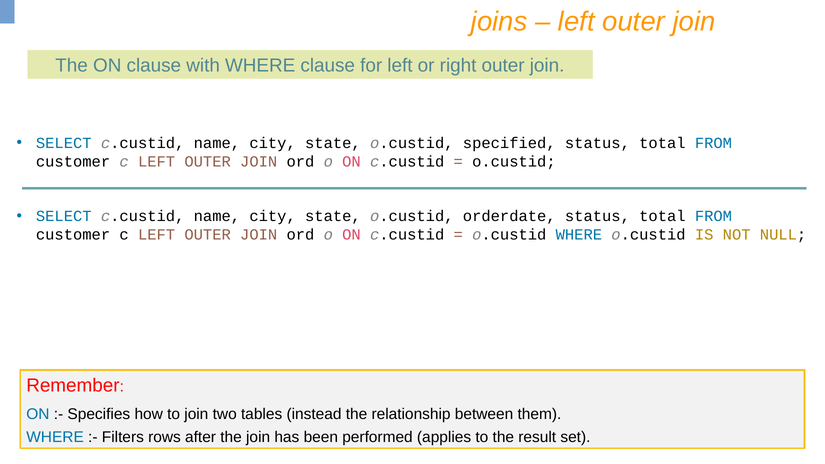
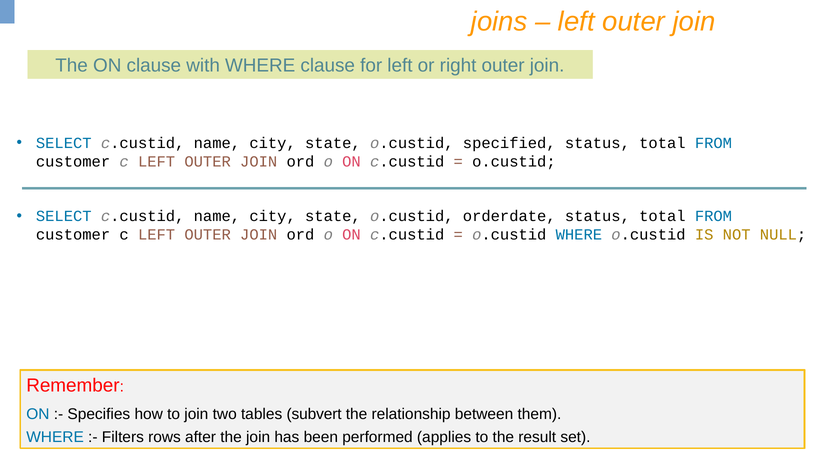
instead: instead -> subvert
